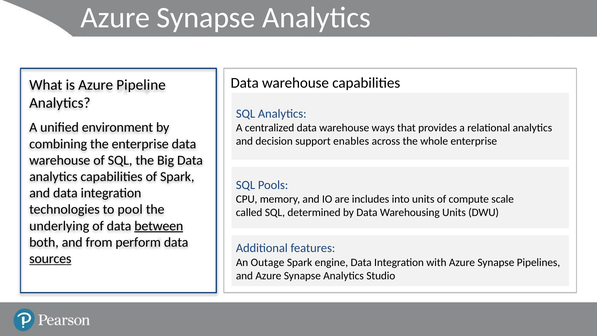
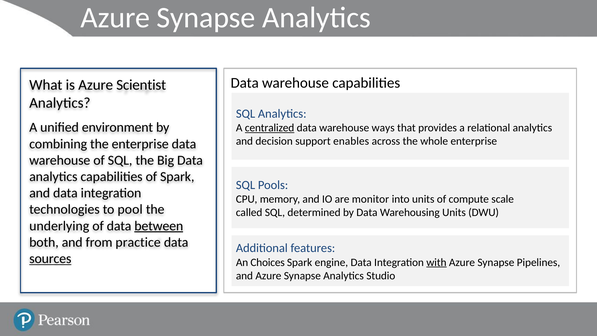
Pipeline: Pipeline -> Scientist
centralized underline: none -> present
includes: includes -> monitor
perform: perform -> practice
Outage: Outage -> Choices
with underline: none -> present
